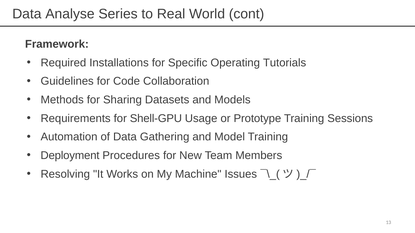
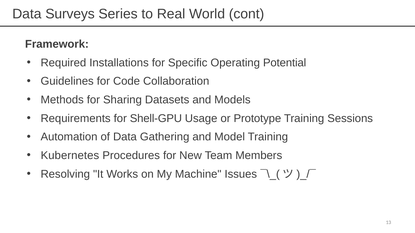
Analyse: Analyse -> Surveys
Tutorials: Tutorials -> Potential
Deployment: Deployment -> Kubernetes
